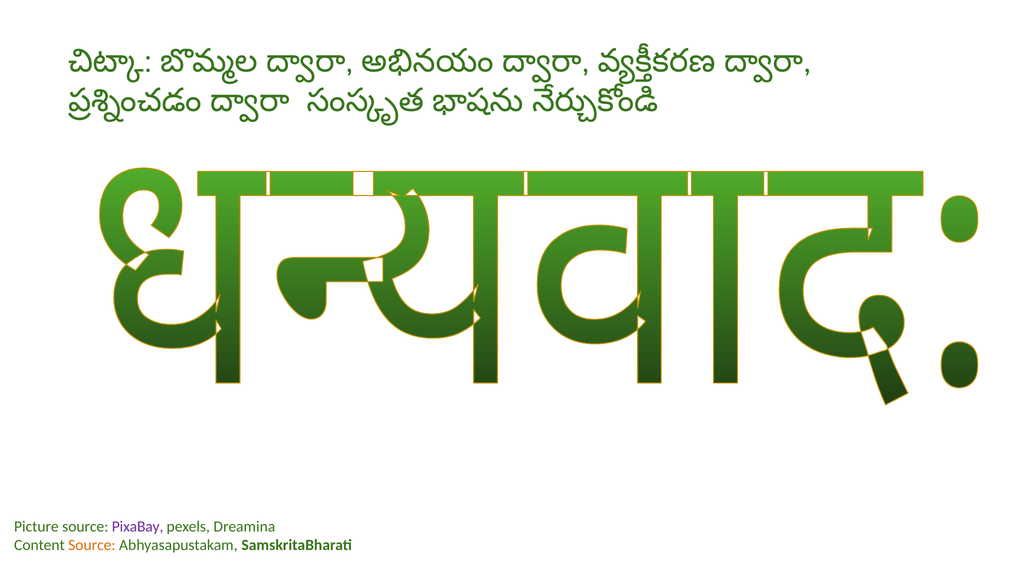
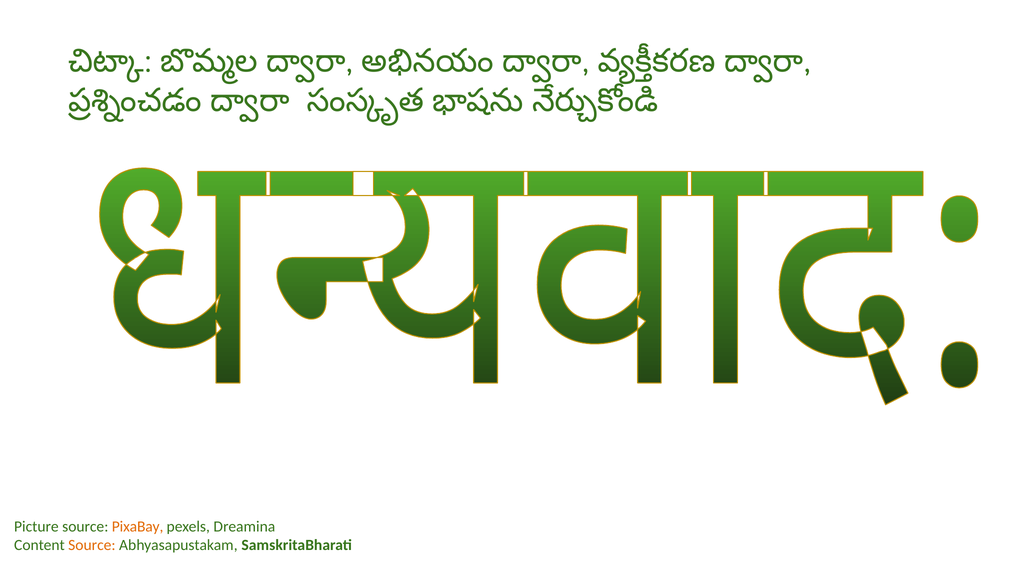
PixaBay colour: purple -> orange
